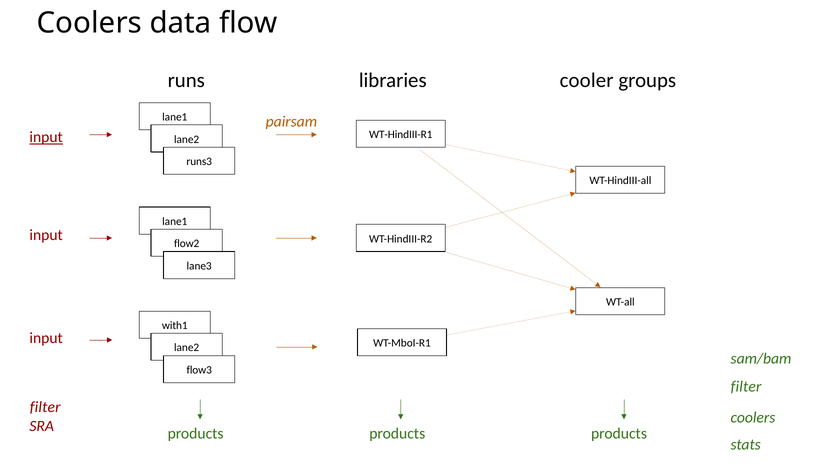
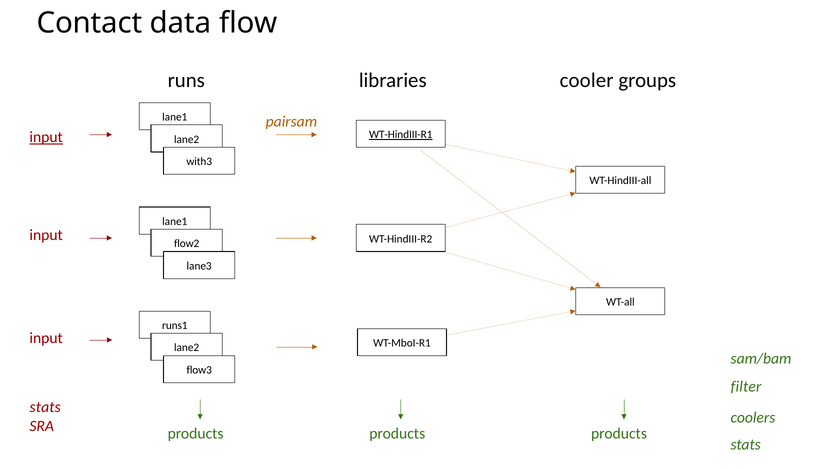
Coolers at (89, 23): Coolers -> Contact
WT-HindIII-R1 underline: none -> present
runs3: runs3 -> with3
with1: with1 -> runs1
filter at (45, 407): filter -> stats
